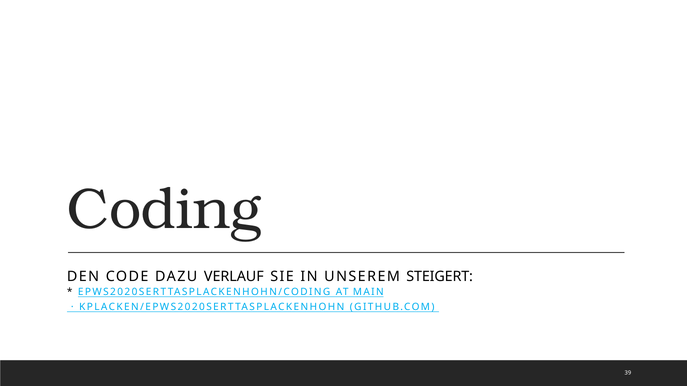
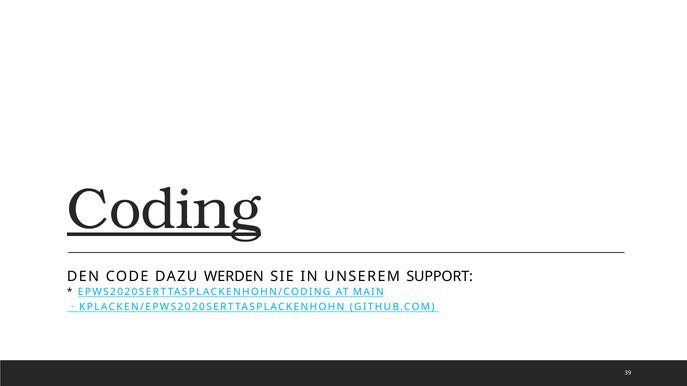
Coding underline: none -> present
VERLAUF: VERLAUF -> WERDEN
STEIGERT: STEIGERT -> SUPPORT
